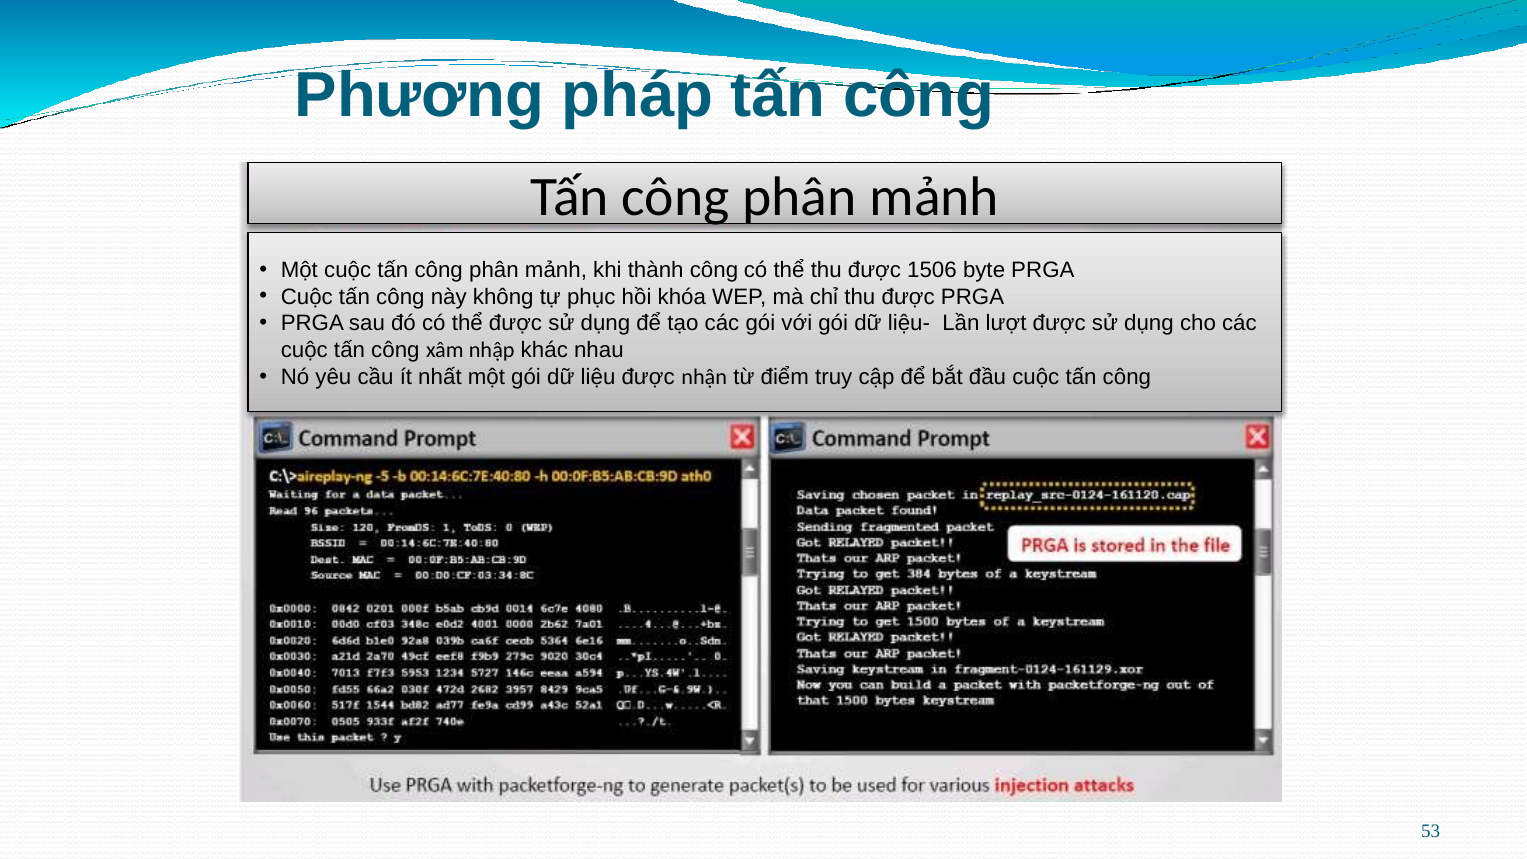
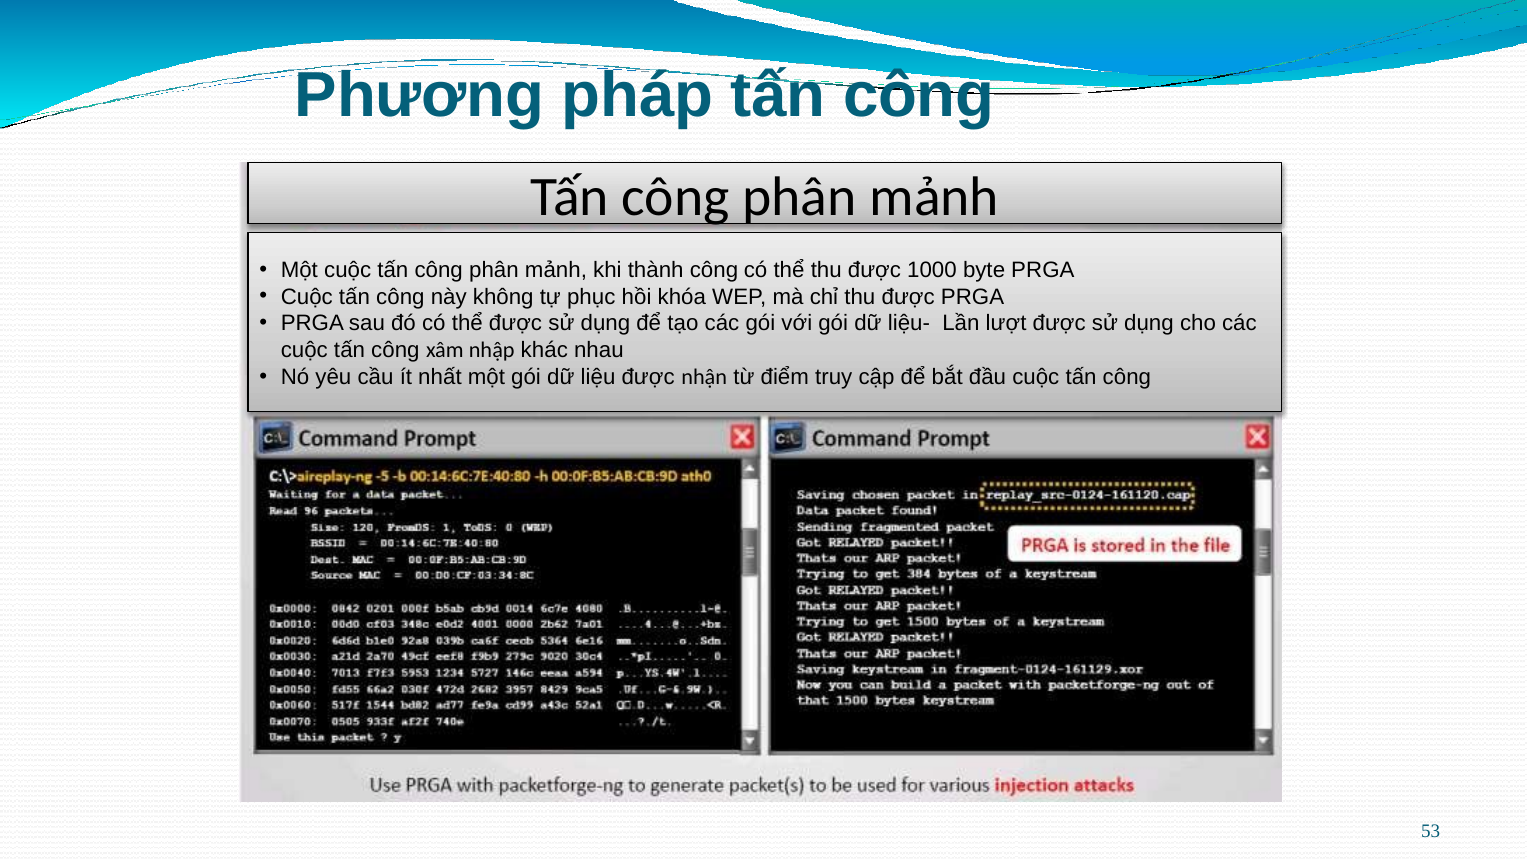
1506: 1506 -> 1000
